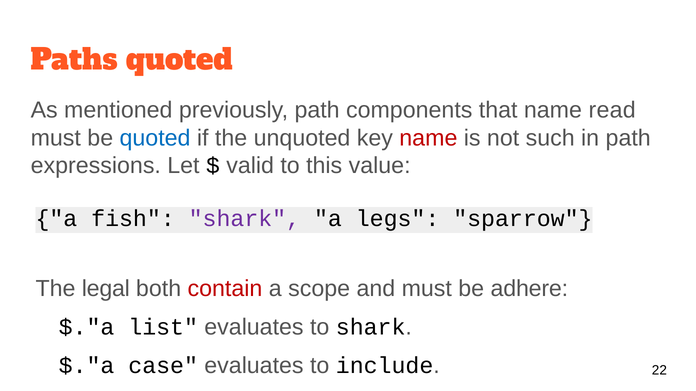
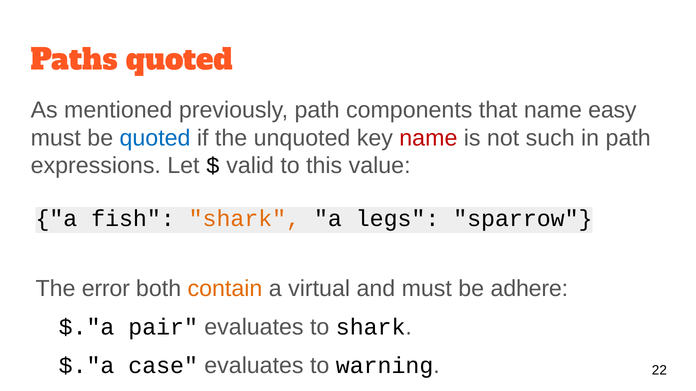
read: read -> easy
shark at (244, 219) colour: purple -> orange
legal: legal -> error
contain colour: red -> orange
scope: scope -> virtual
list: list -> pair
include: include -> warning
